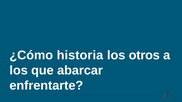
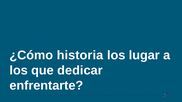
otros: otros -> lugar
abarcar: abarcar -> dedicar
